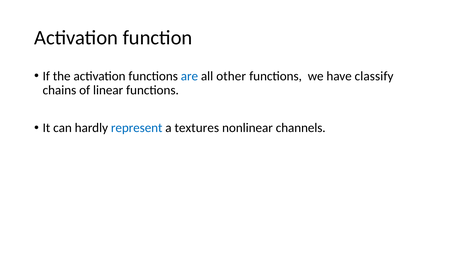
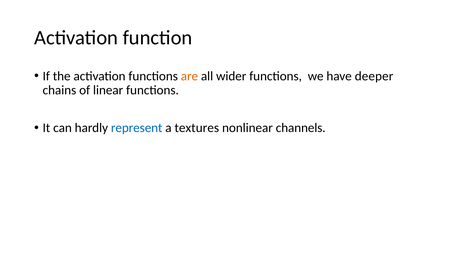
are colour: blue -> orange
other: other -> wider
classify: classify -> deeper
